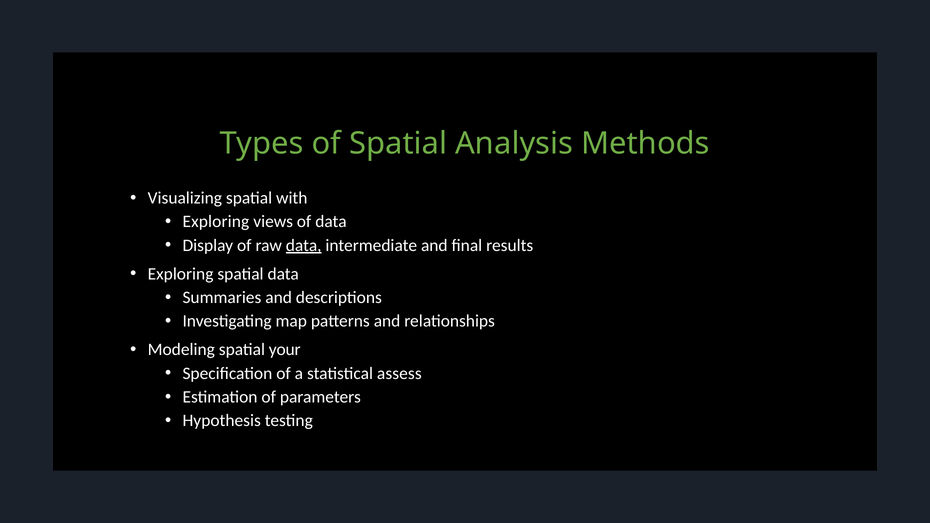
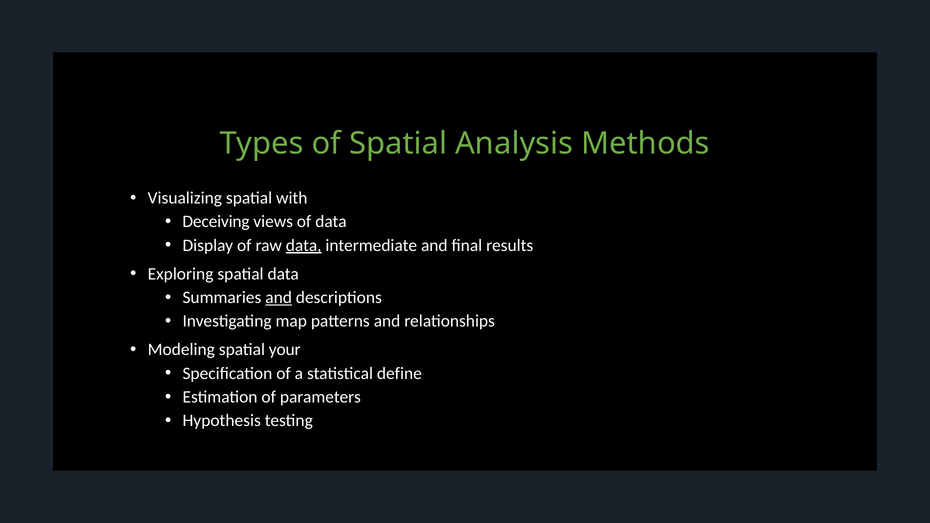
Exploring at (216, 222): Exploring -> Deceiving
and at (279, 298) underline: none -> present
assess: assess -> define
